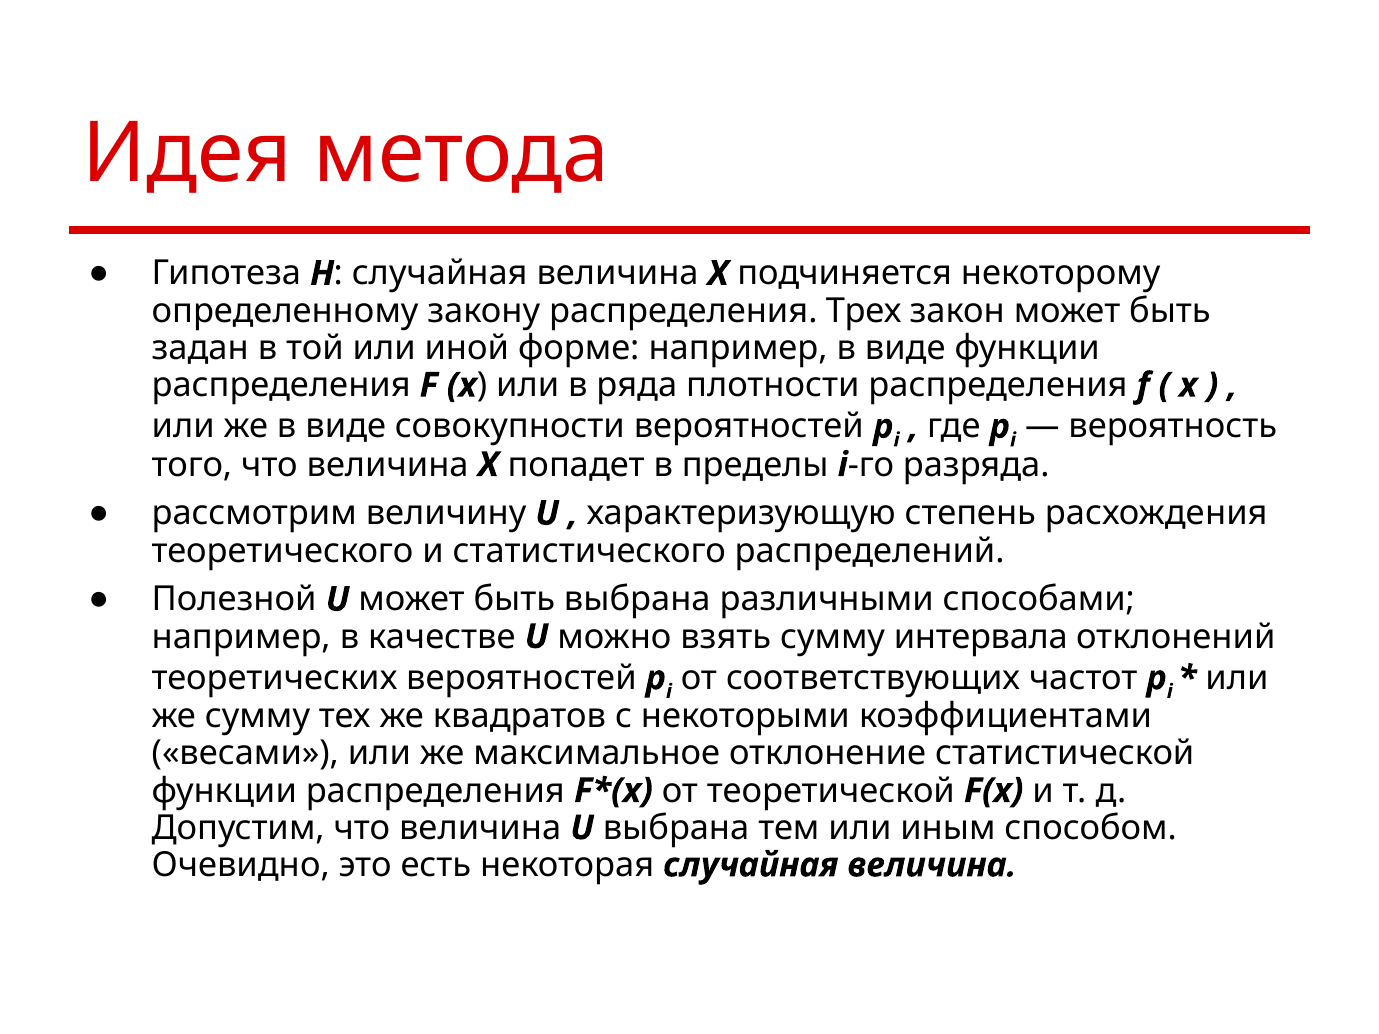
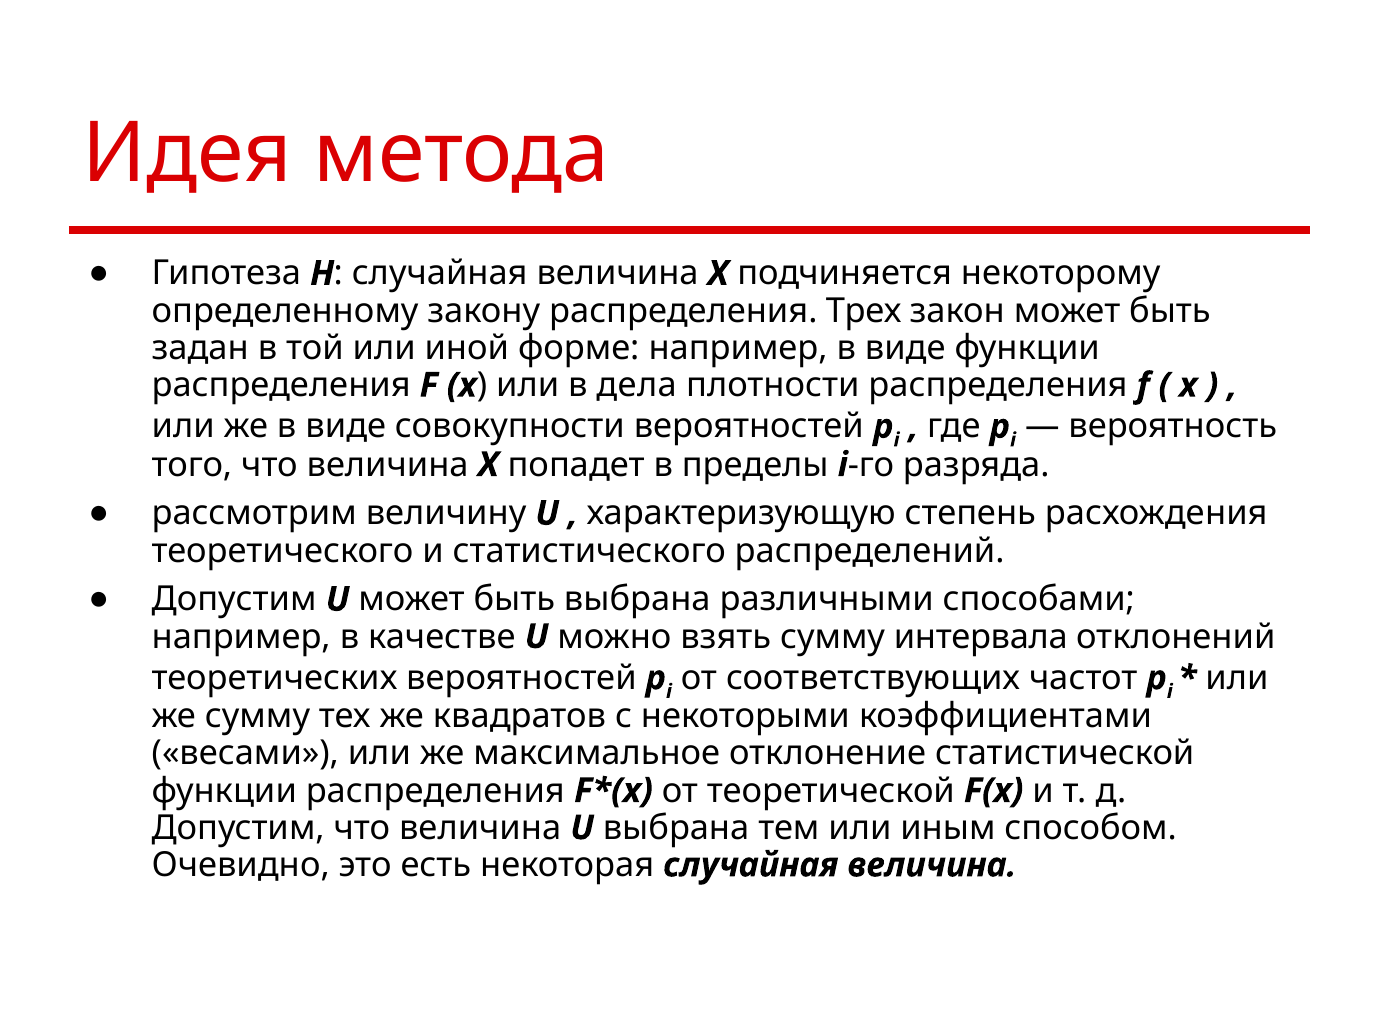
ряда: ряда -> дела
Полезной at (234, 600): Полезной -> Допустим
